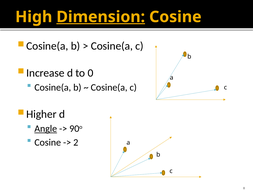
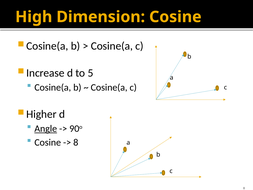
Dimension underline: present -> none
0: 0 -> 5
2 at (76, 142): 2 -> 8
